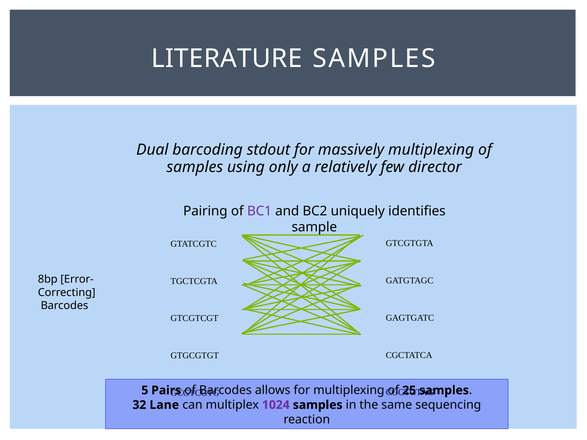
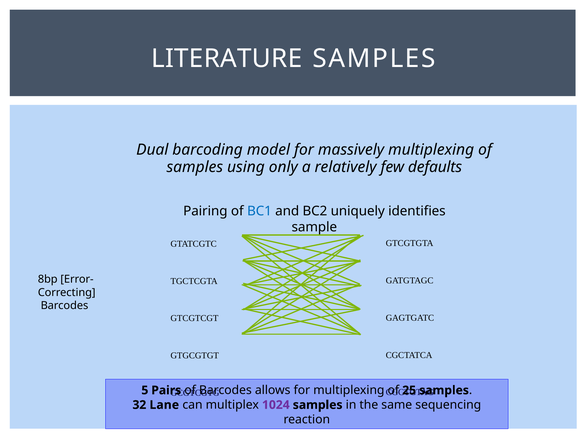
stdout: stdout -> model
director: director -> defaults
BC1 colour: purple -> blue
